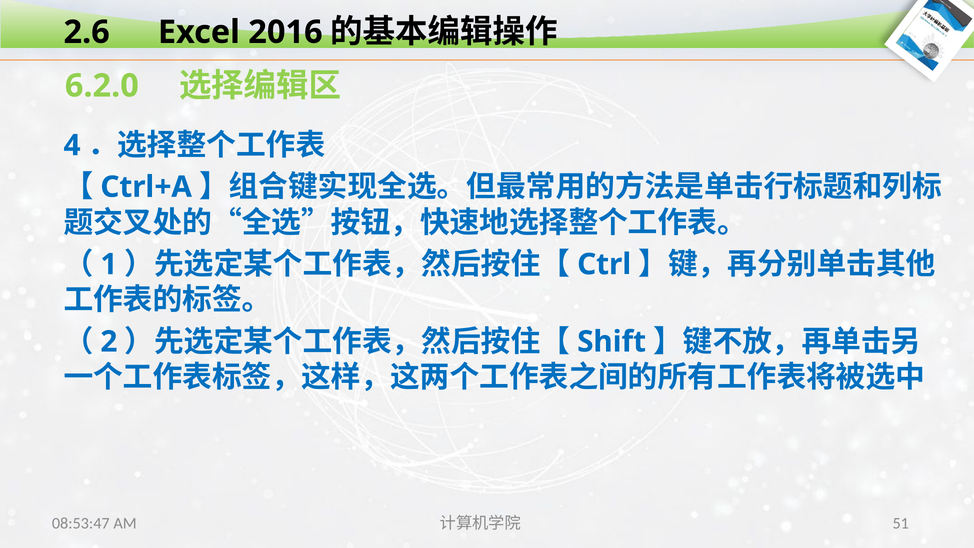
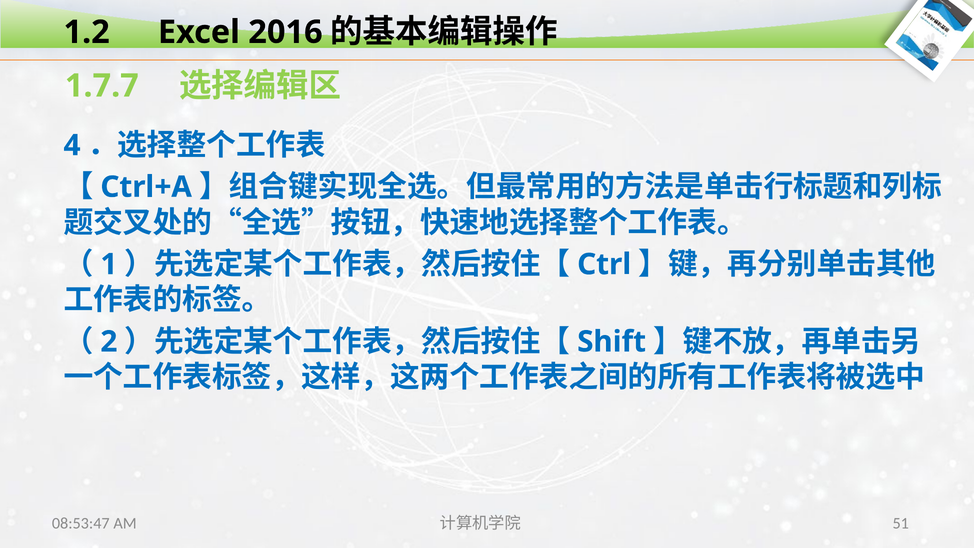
2.6: 2.6 -> 1.2
6.2.0: 6.2.0 -> 1.7.7
